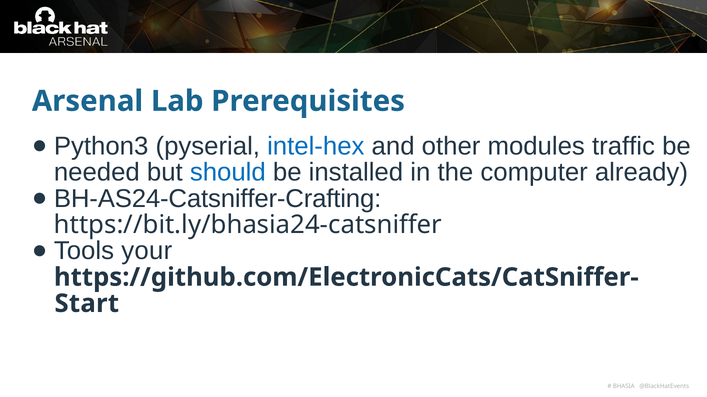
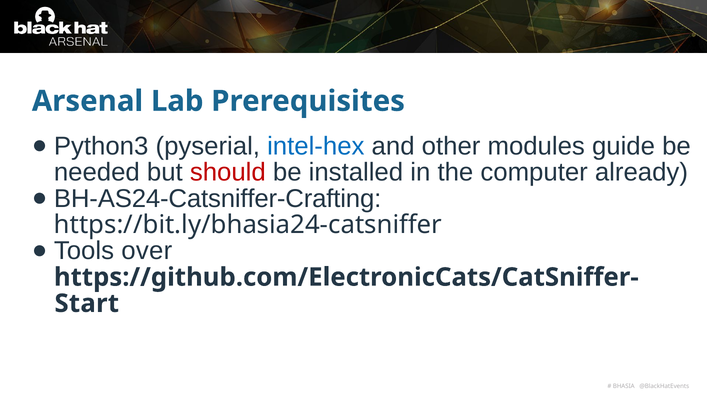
traffic: traffic -> guide
should colour: blue -> red
your: your -> over
